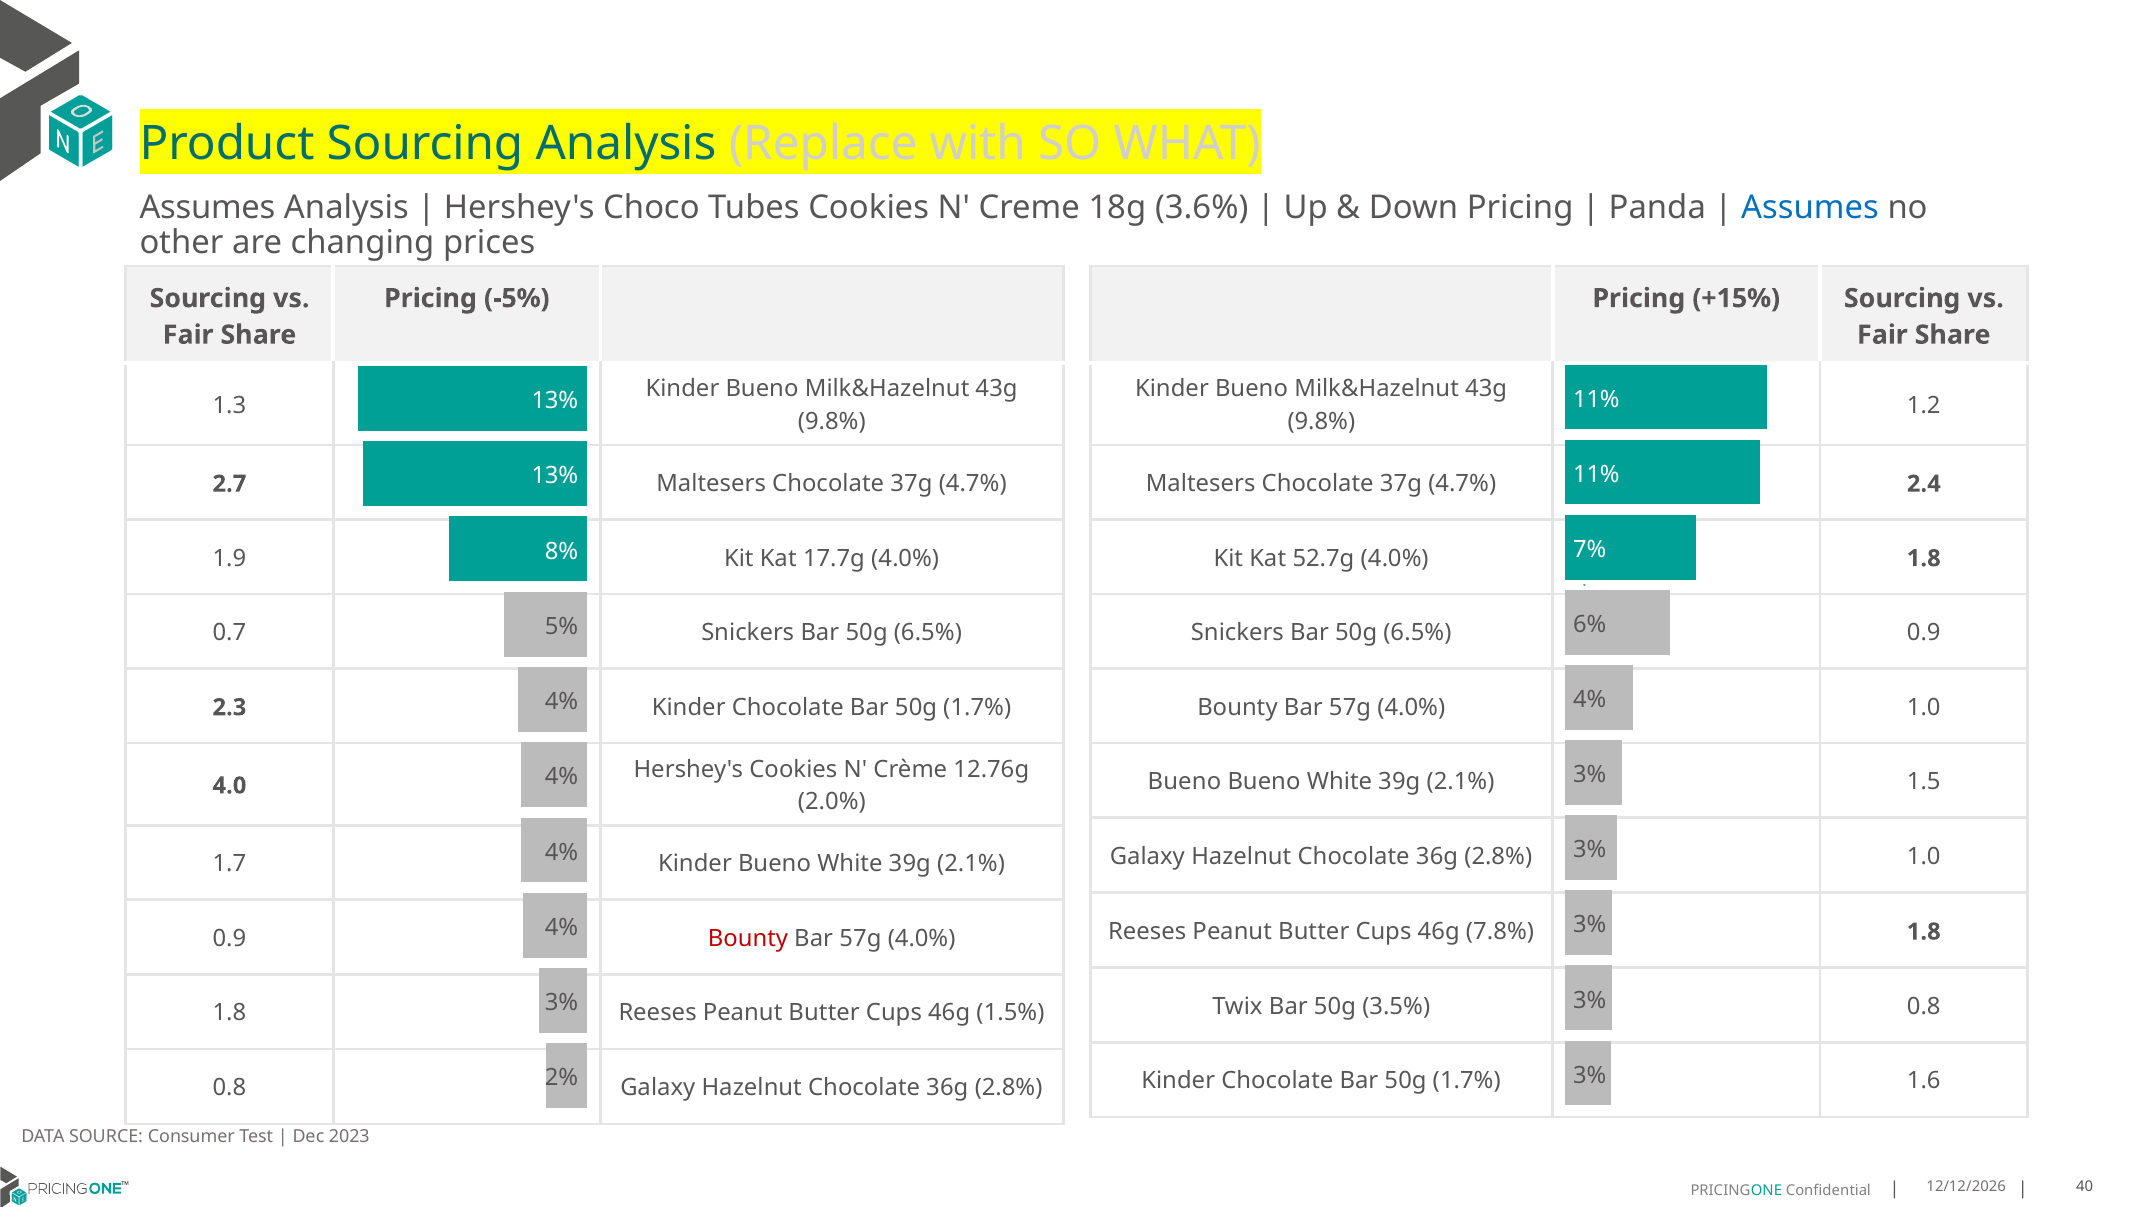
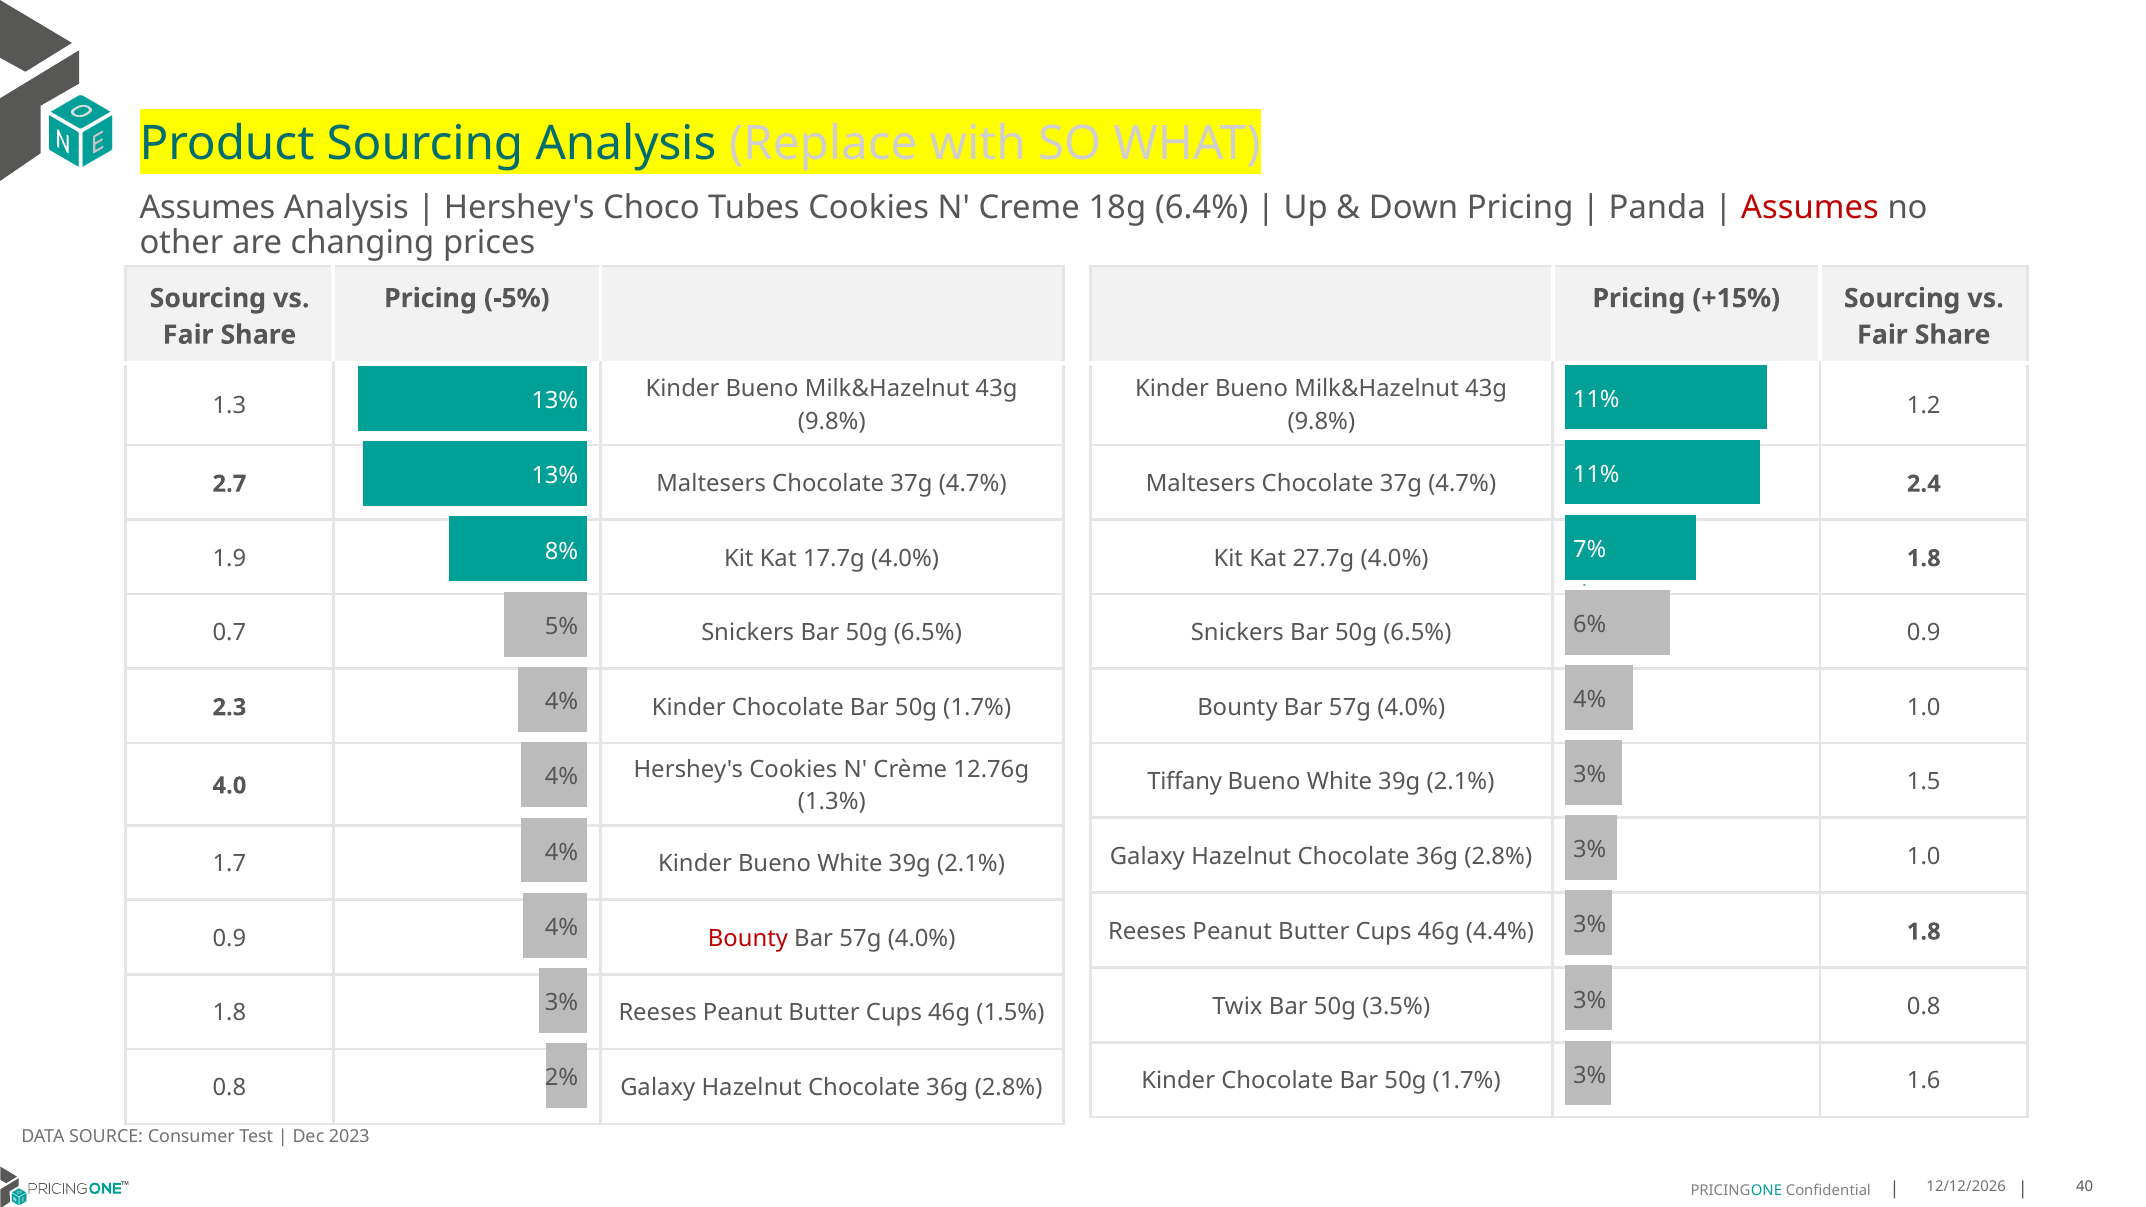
3.6%: 3.6% -> 6.4%
Assumes at (1810, 208) colour: blue -> red
52.7g: 52.7g -> 27.7g
Bueno at (1184, 782): Bueno -> Tiffany
2.0%: 2.0% -> 1.3%
7.8%: 7.8% -> 4.4%
